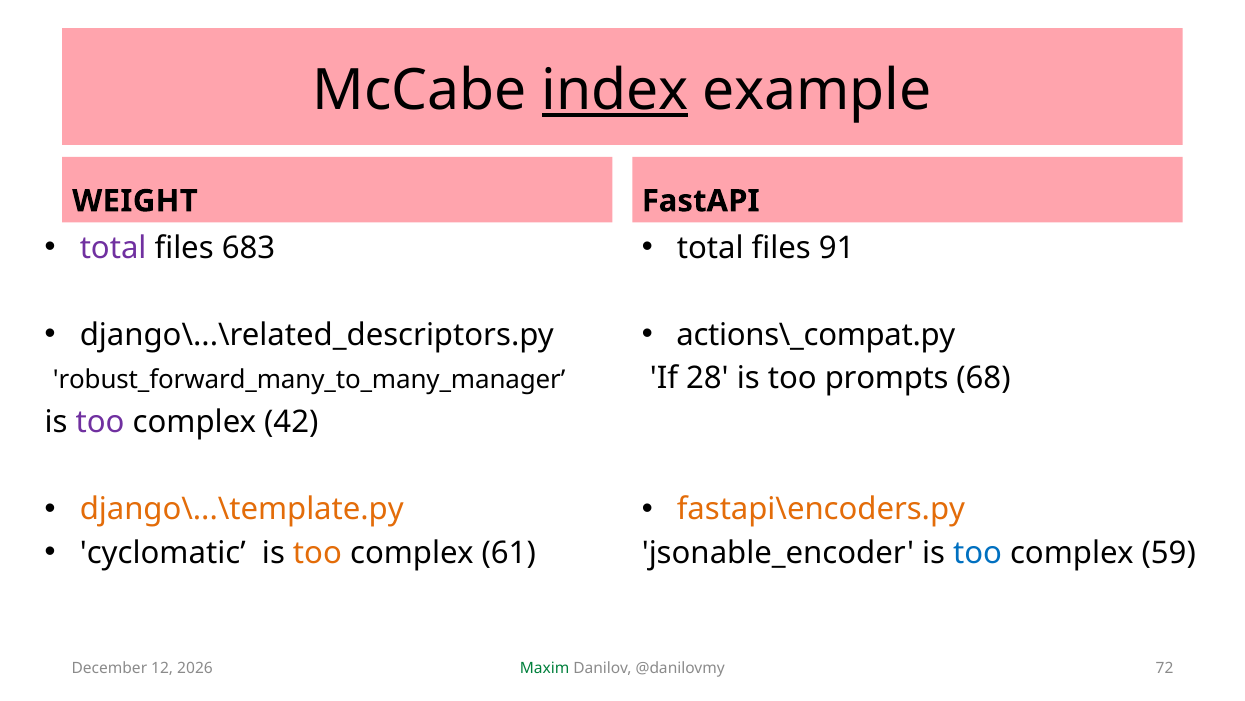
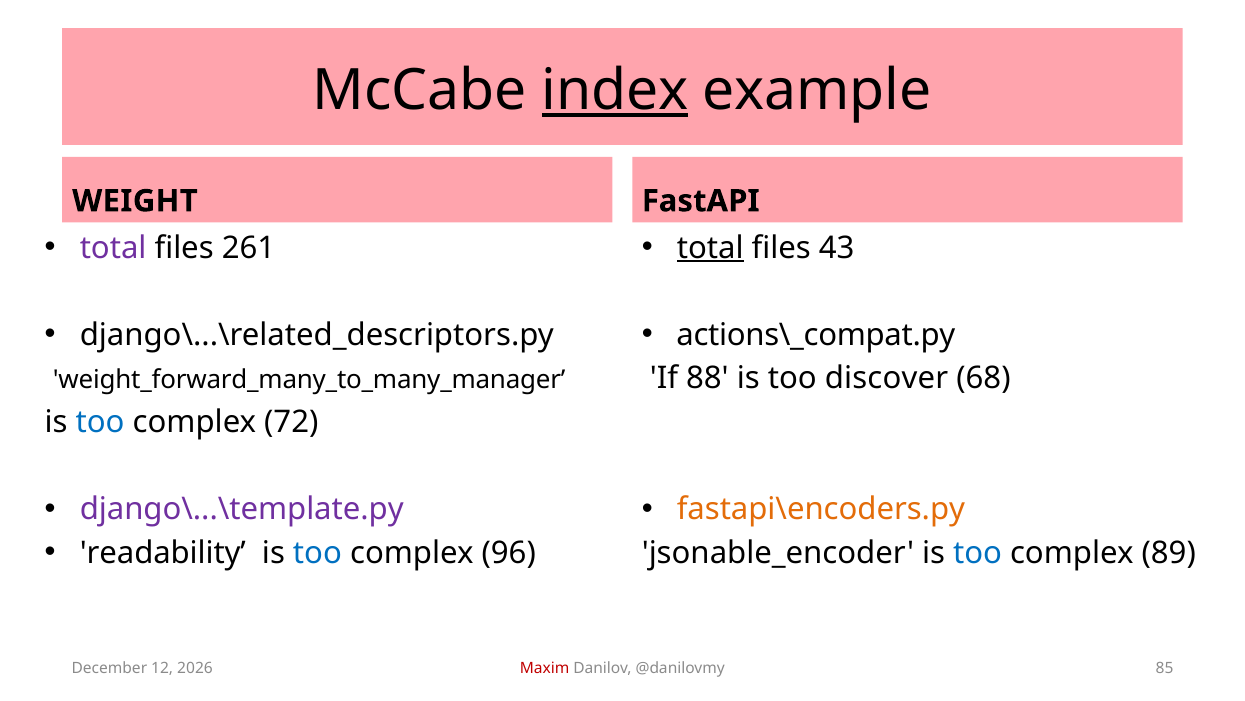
683: 683 -> 261
total at (710, 248) underline: none -> present
91: 91 -> 43
28: 28 -> 88
prompts: prompts -> discover
robust_forward_many_to_many_manager: robust_forward_many_to_many_manager -> weight_forward_many_to_many_manager
too at (100, 422) colour: purple -> blue
42: 42 -> 72
django\...\template.py colour: orange -> purple
cyclomatic: cyclomatic -> readability
too at (317, 553) colour: orange -> blue
61: 61 -> 96
59: 59 -> 89
Maxim colour: green -> red
72: 72 -> 85
